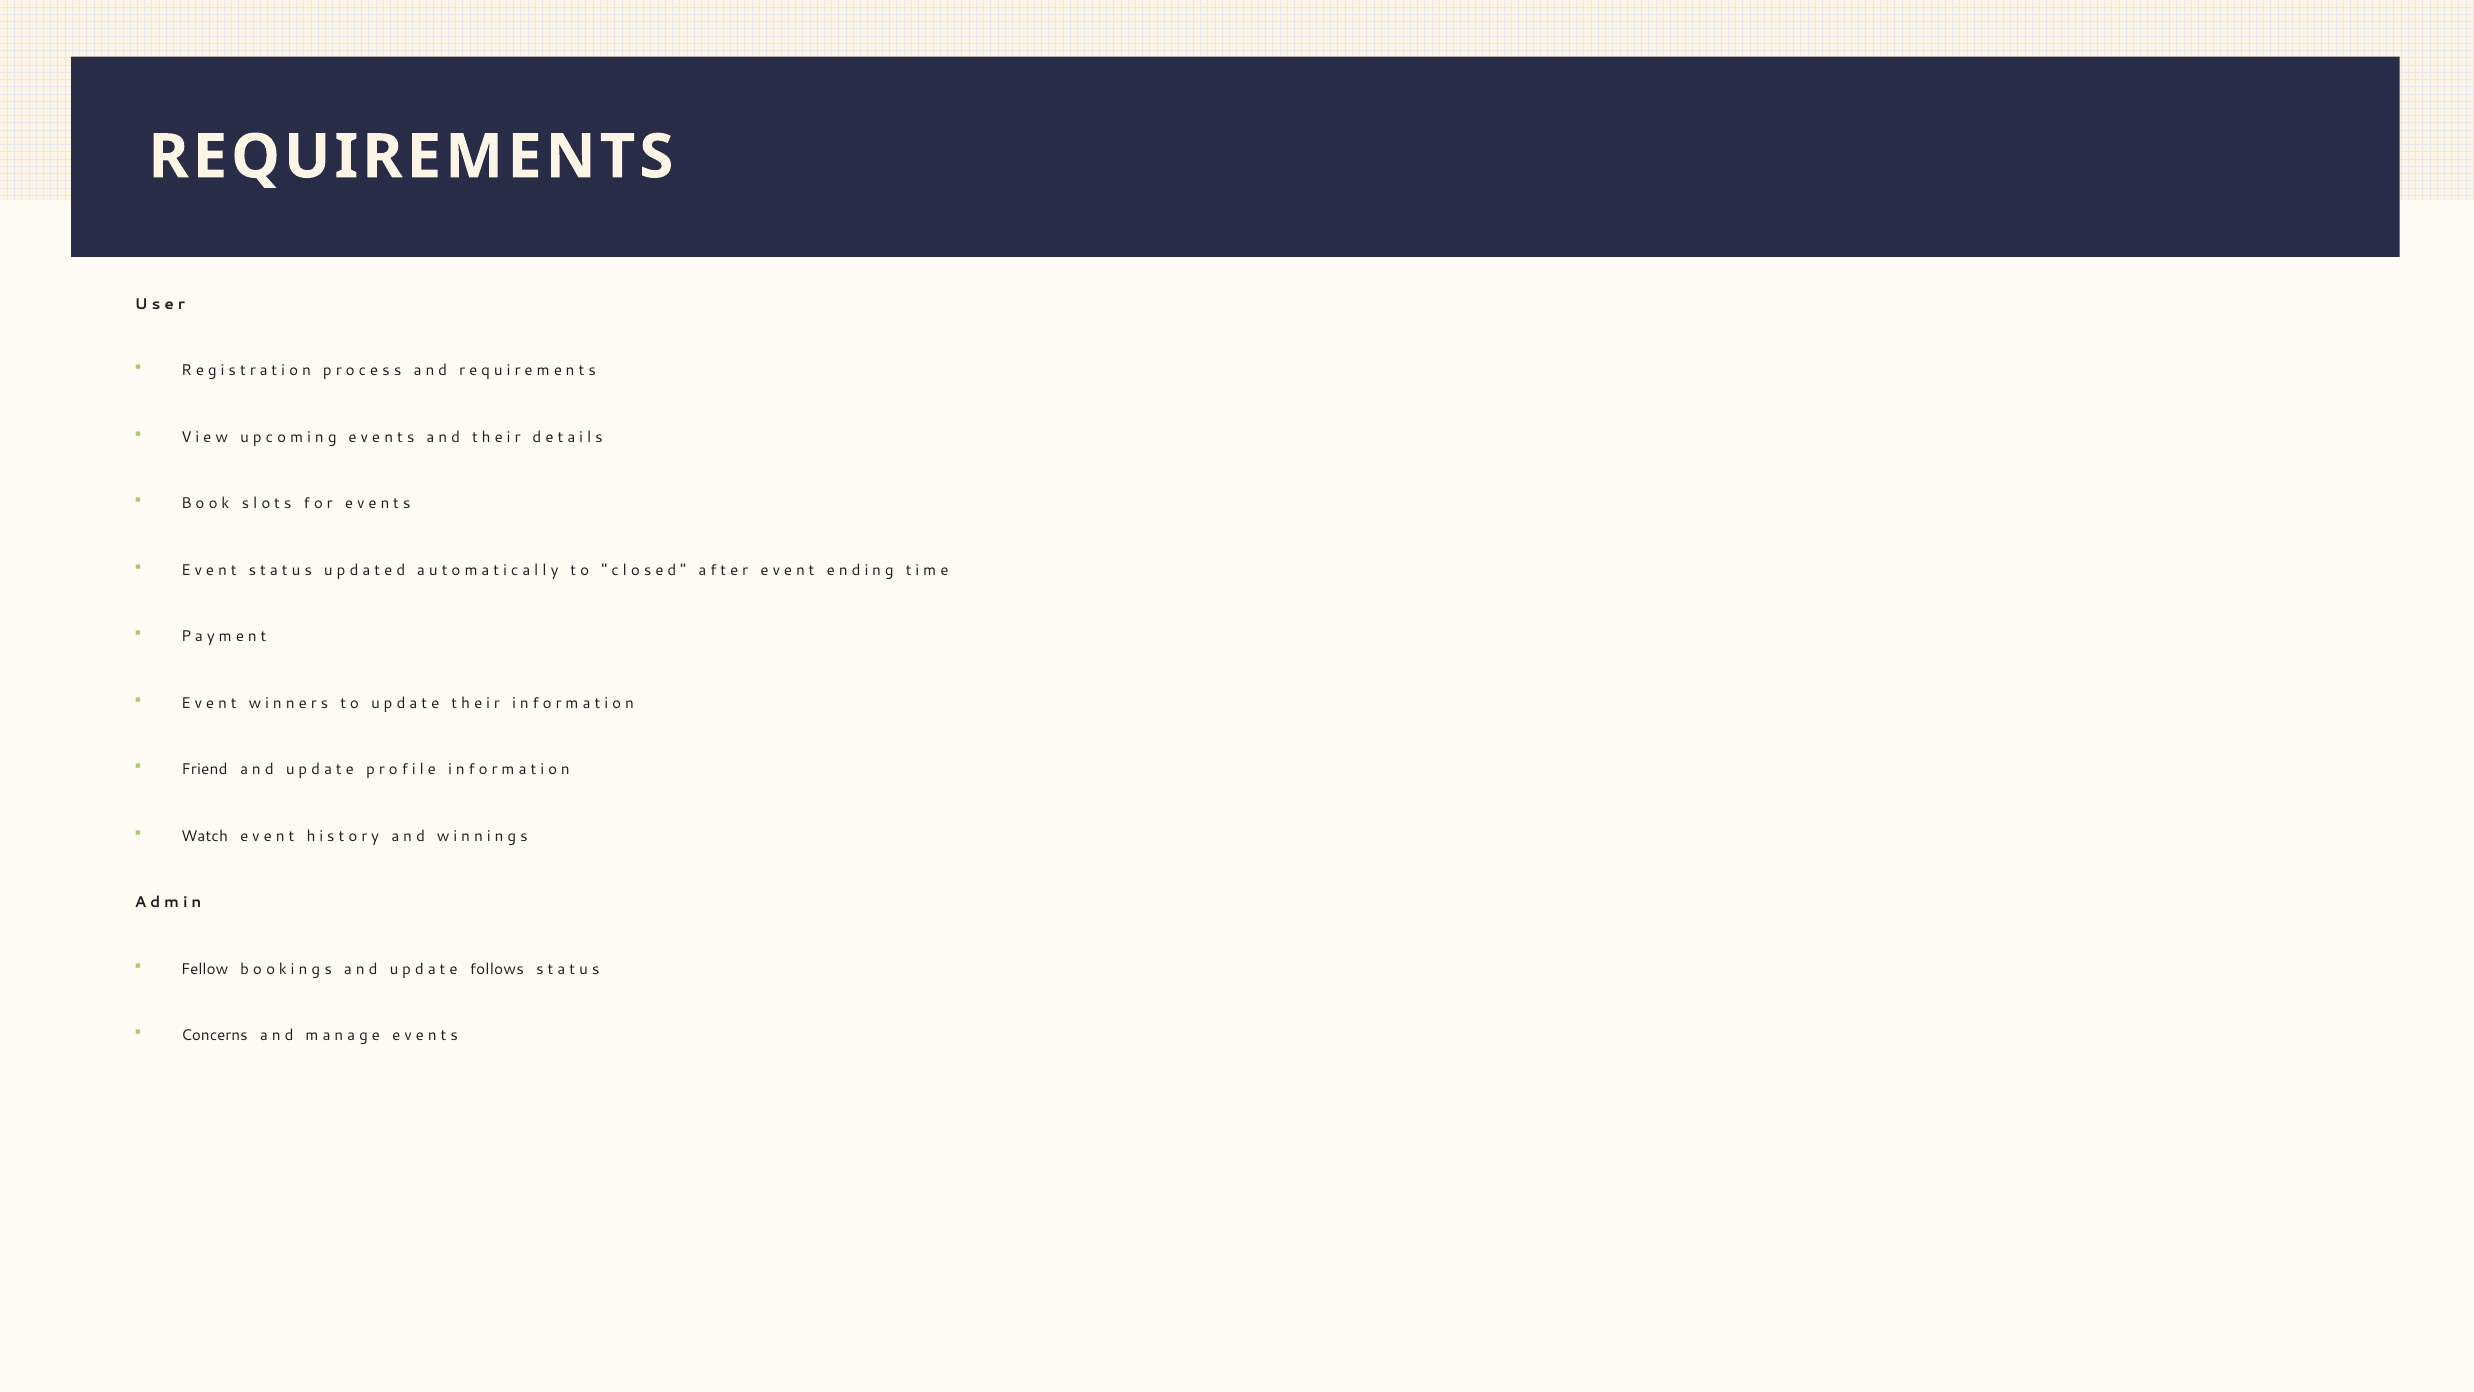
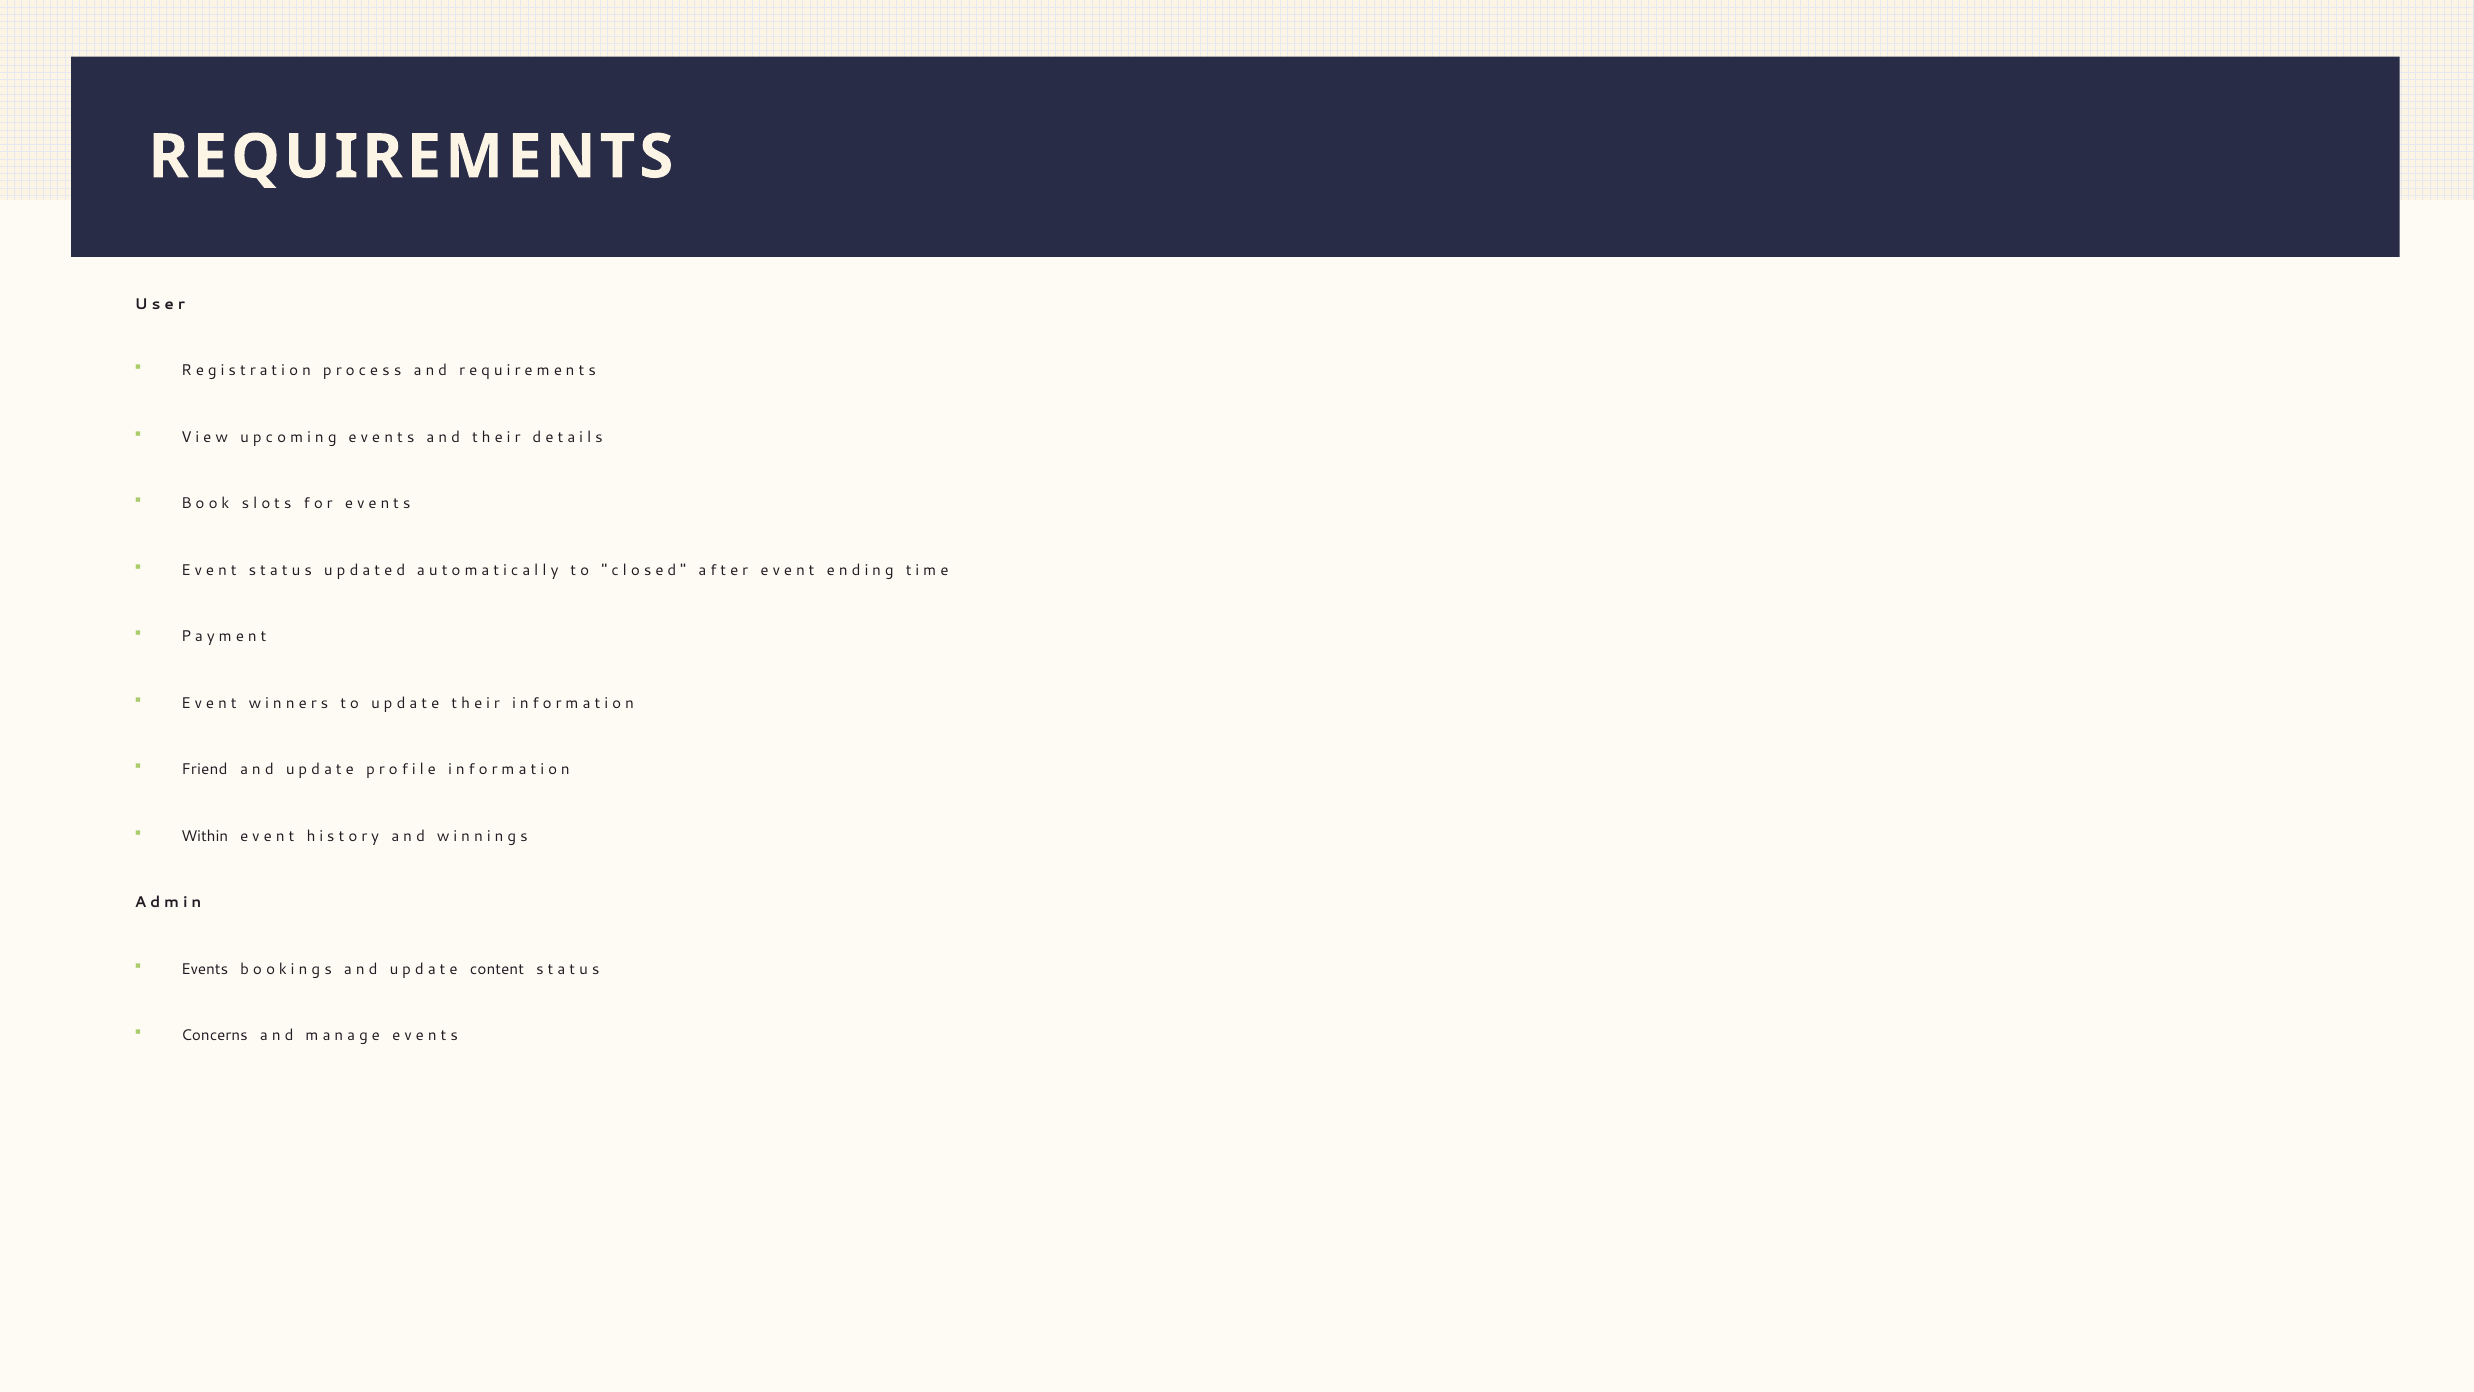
Watch: Watch -> Within
Fellow: Fellow -> Events
follows: follows -> content
